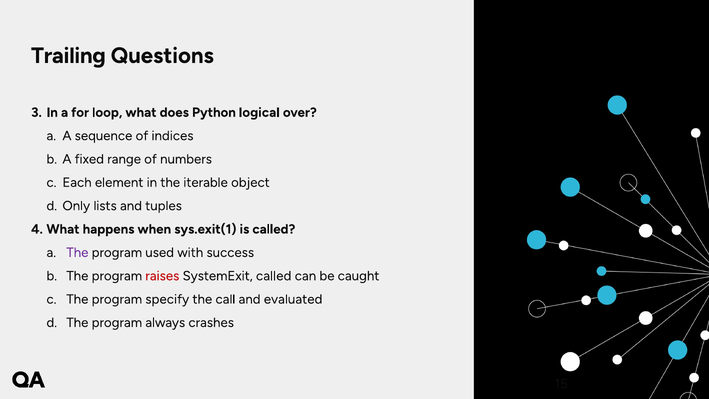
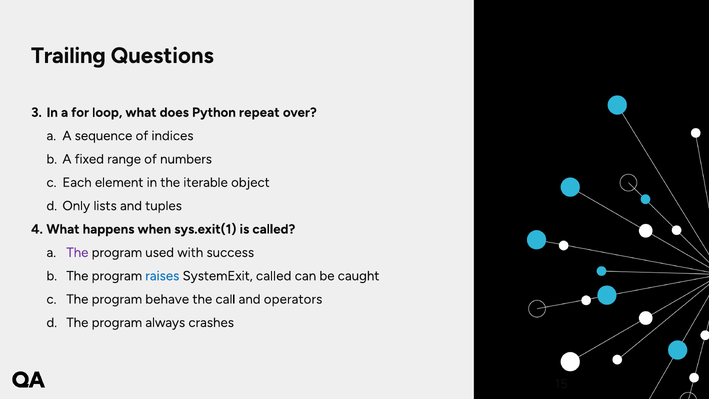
logical: logical -> repeat
raises colour: red -> blue
specify: specify -> behave
evaluated: evaluated -> operators
